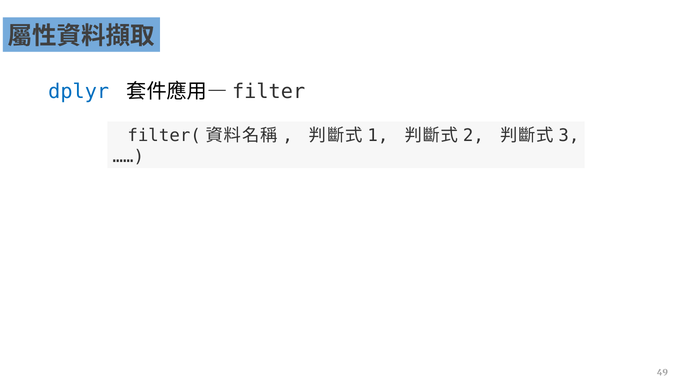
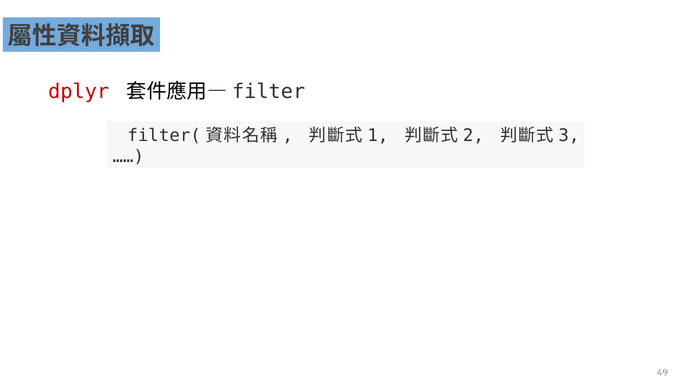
dplyr colour: blue -> red
